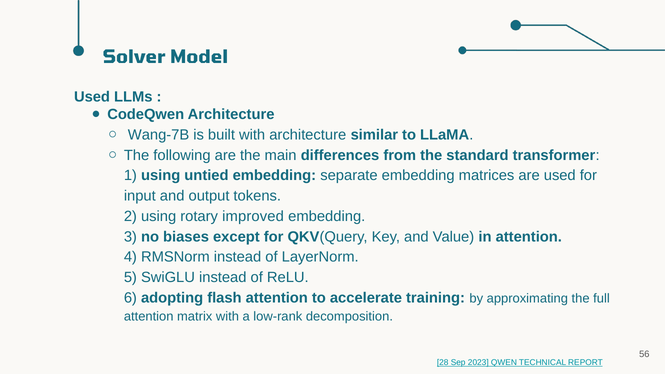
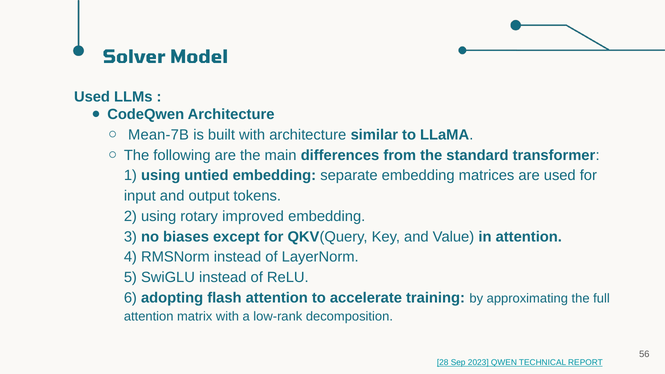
Wang-7B: Wang-7B -> Mean-7B
